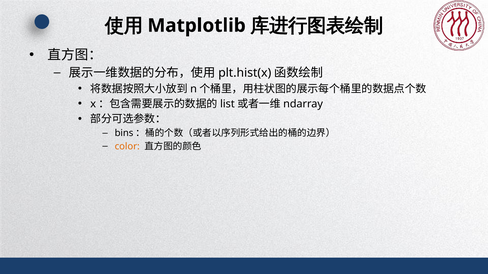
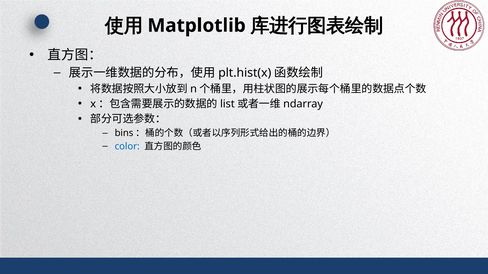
color colour: orange -> blue
